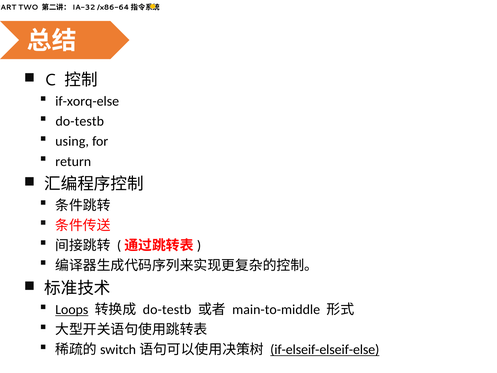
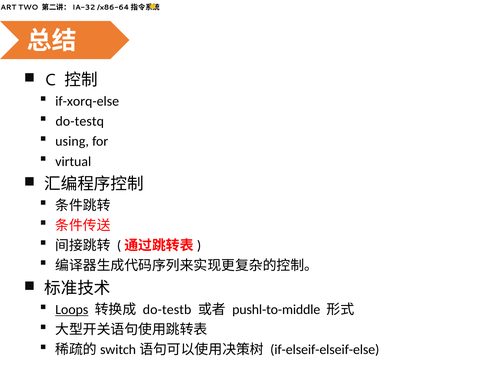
do-testb at (80, 121): do-testb -> do-testq
return: return -> virtual
main-to-middle: main-to-middle -> pushl-to-middle
if-elseif-elseif-else underline: present -> none
